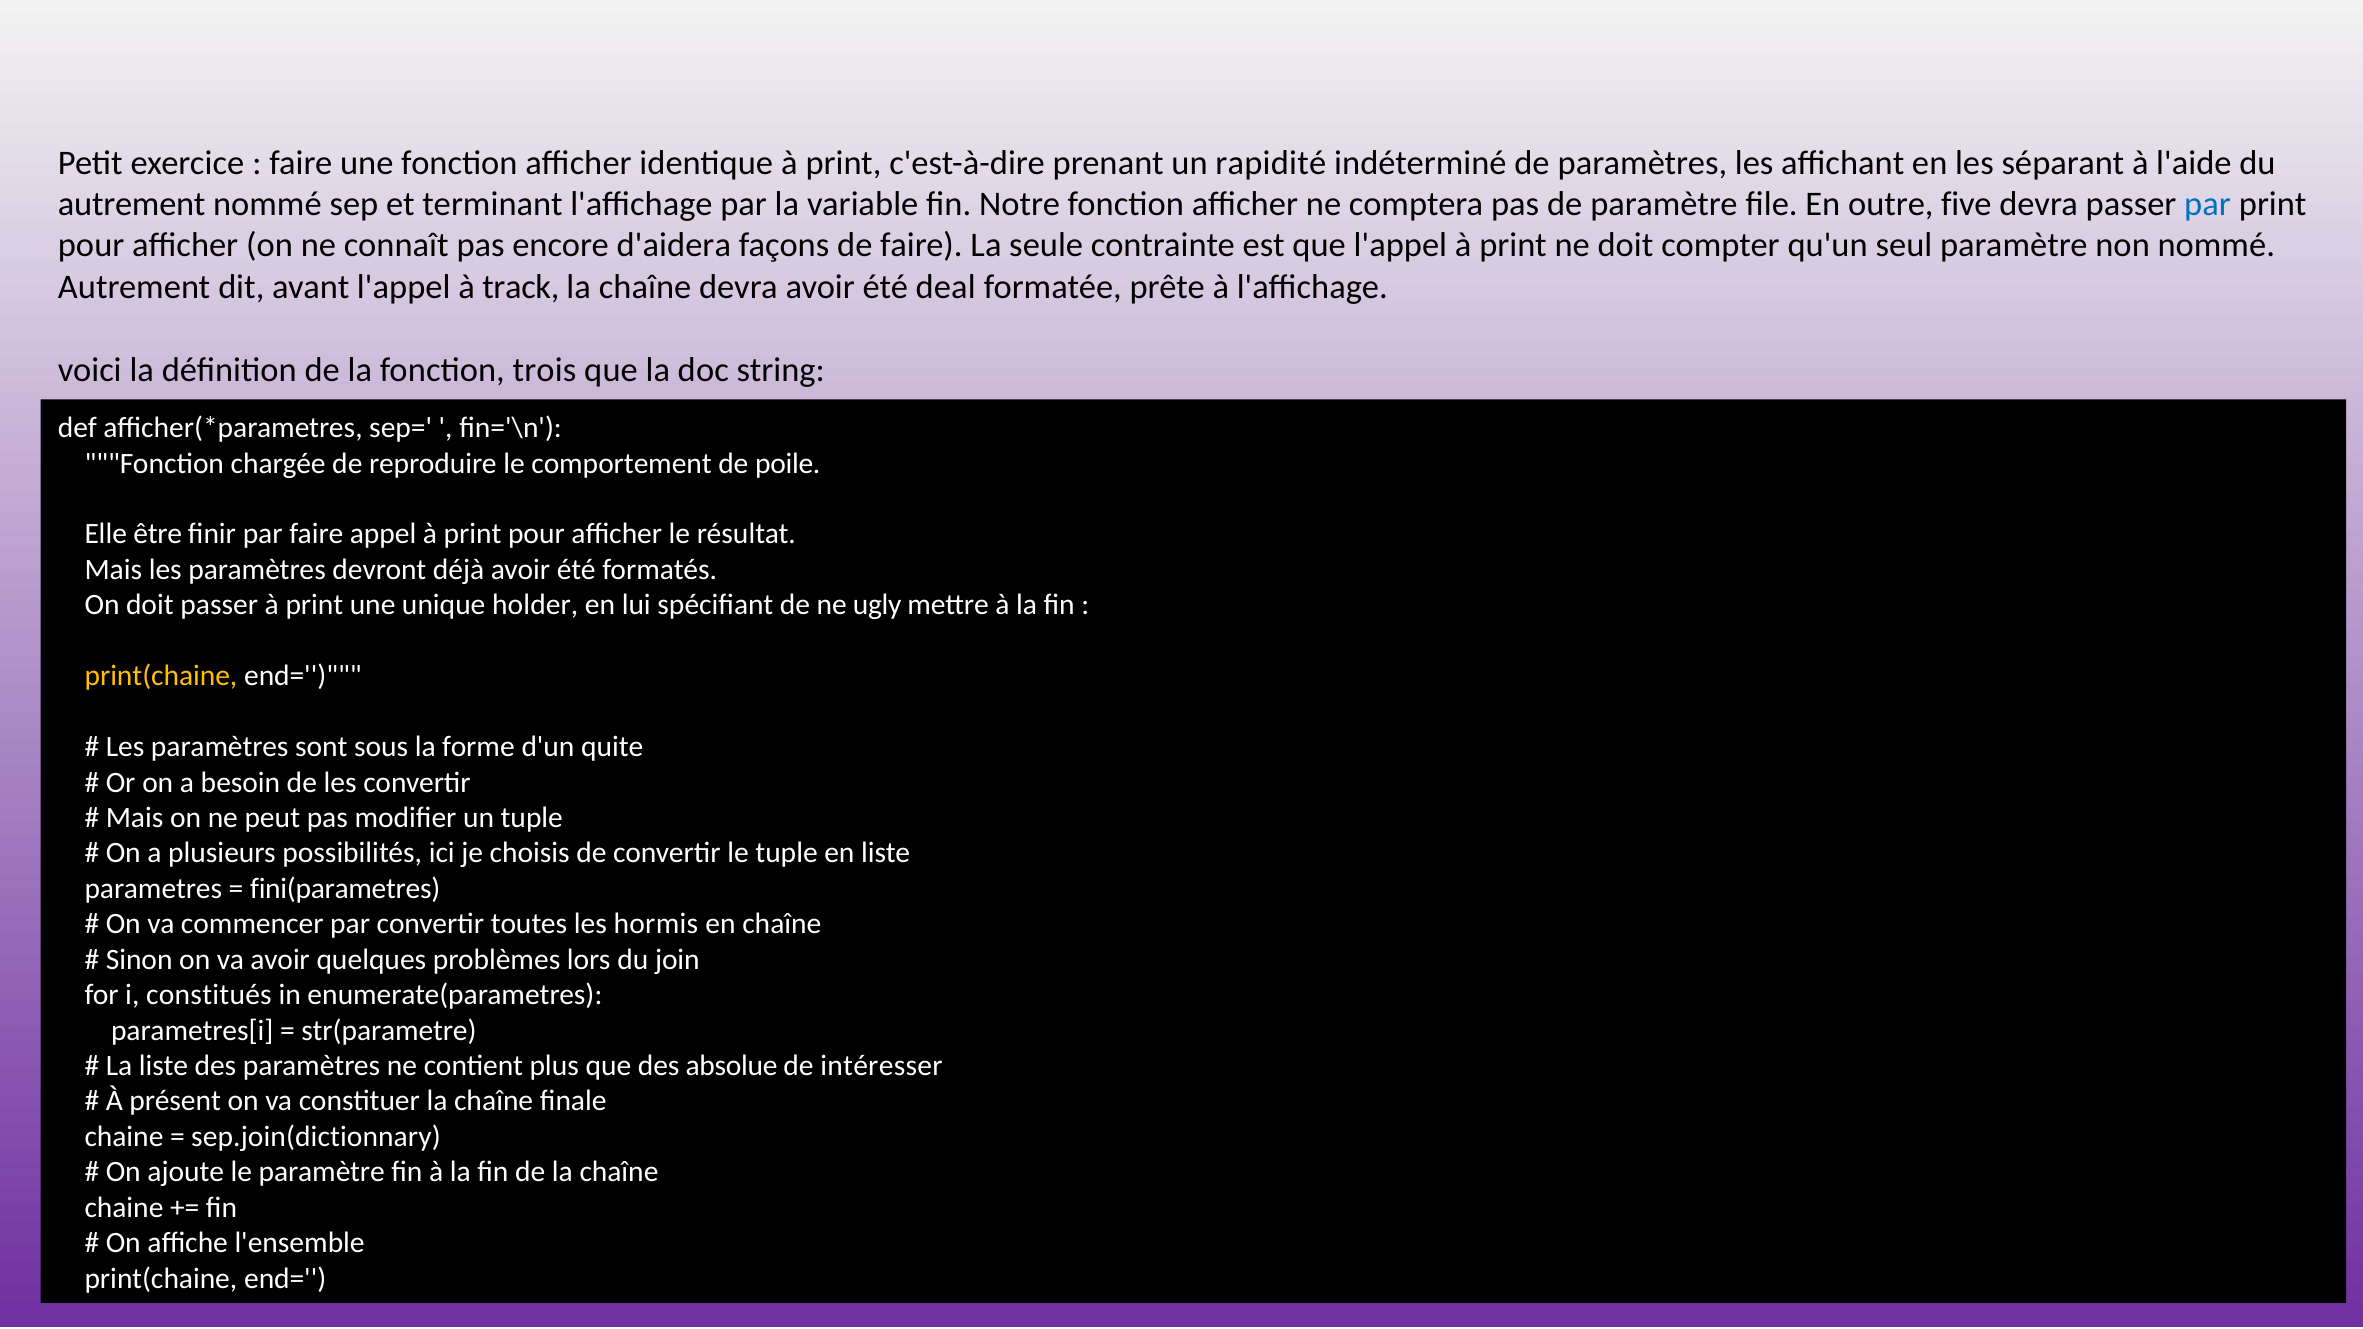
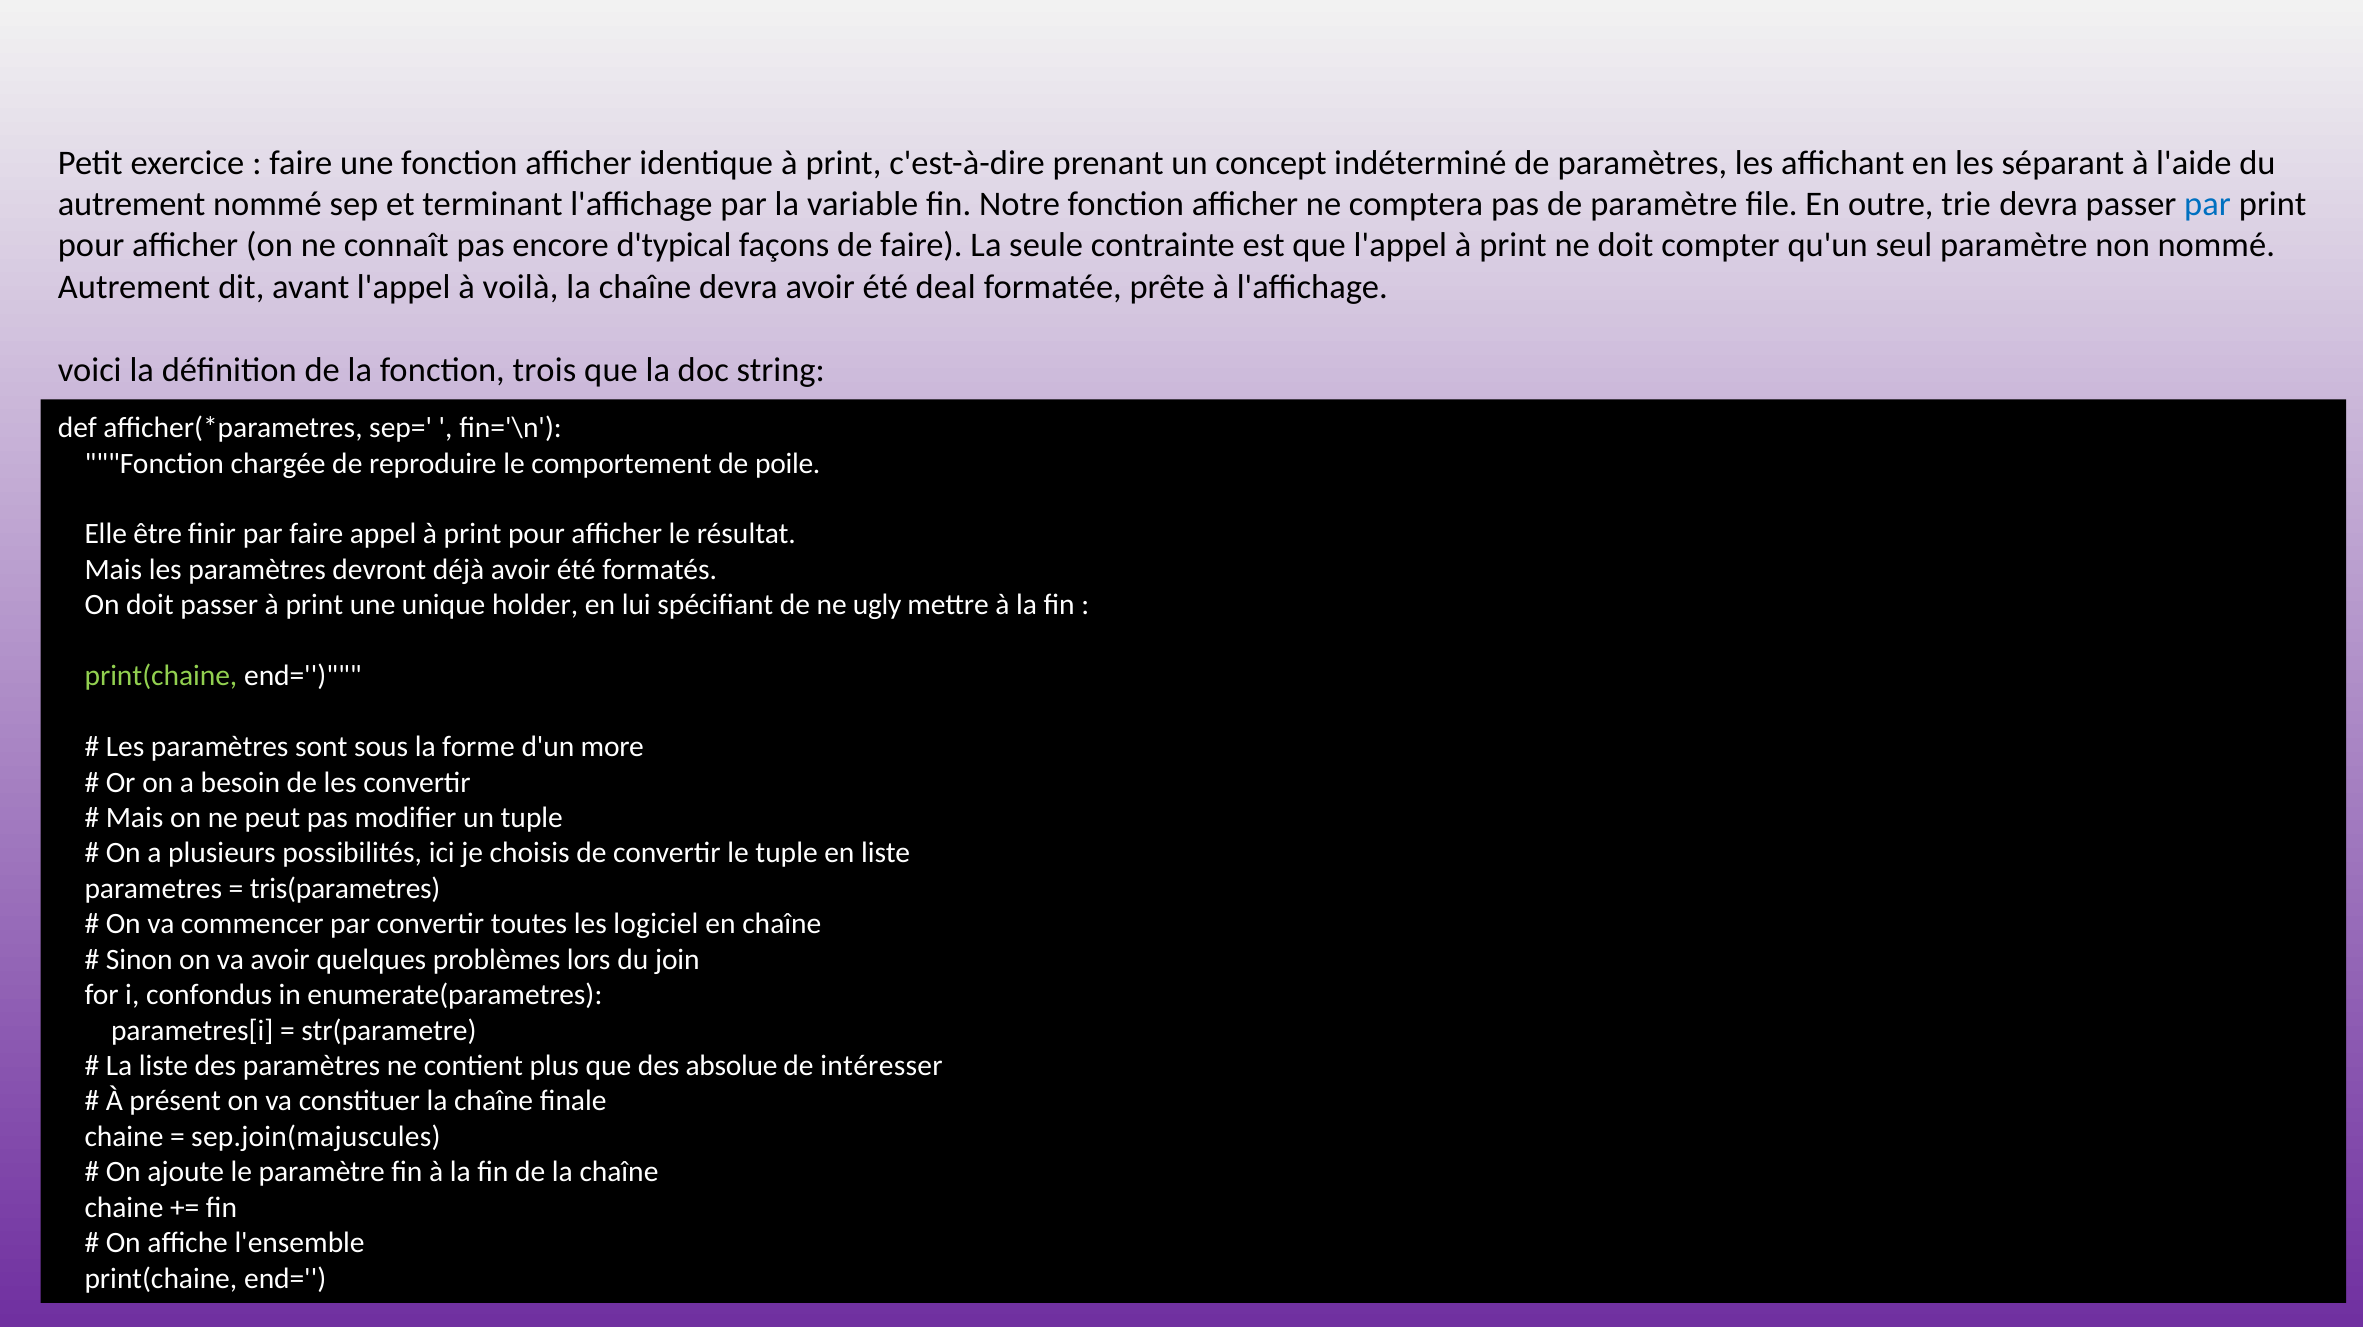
rapidité: rapidité -> concept
five: five -> trie
d'aidera: d'aidera -> d'typical
track: track -> voilà
print(chaine at (161, 676) colour: yellow -> light green
quite: quite -> more
fini(parametres: fini(parametres -> tris(parametres
hormis: hormis -> logiciel
constitués: constitués -> confondus
sep.join(dictionnary: sep.join(dictionnary -> sep.join(majuscules
